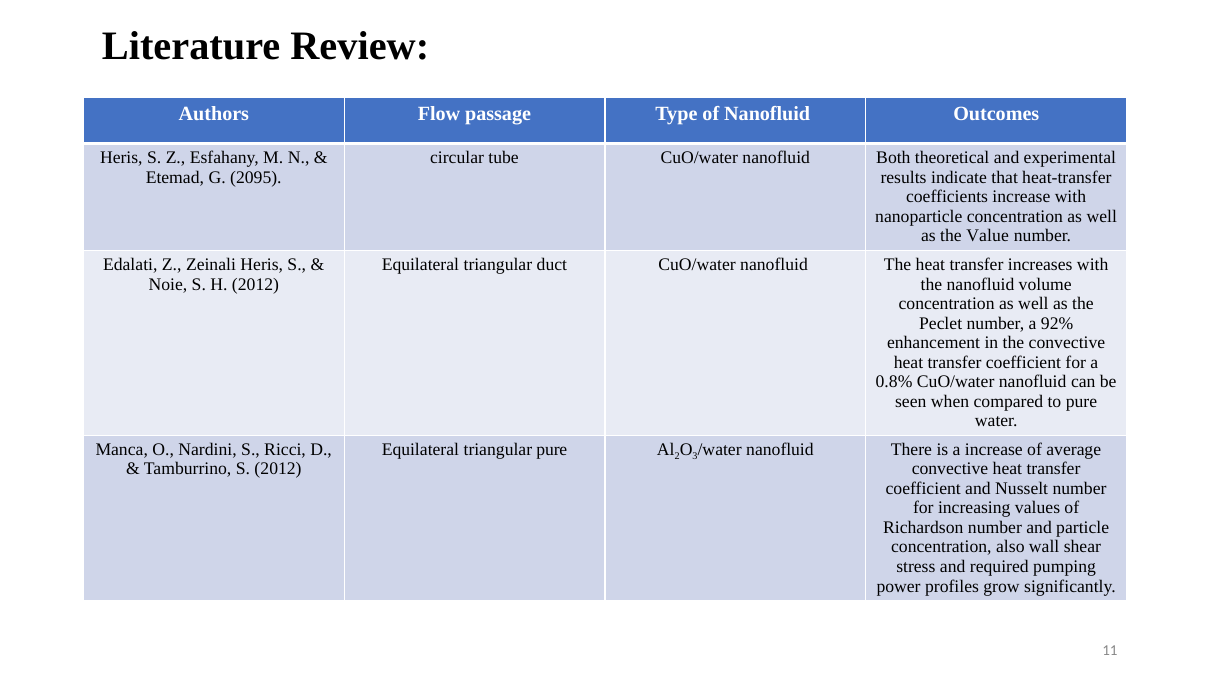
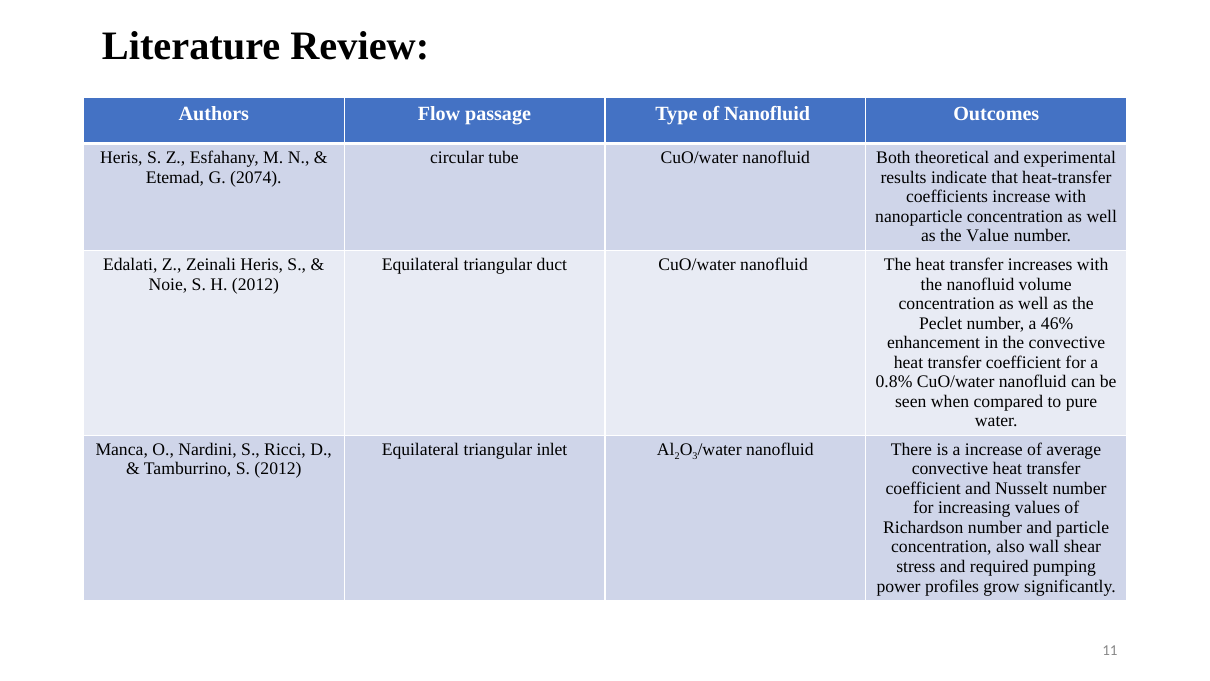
2095: 2095 -> 2074
92%: 92% -> 46%
triangular pure: pure -> inlet
